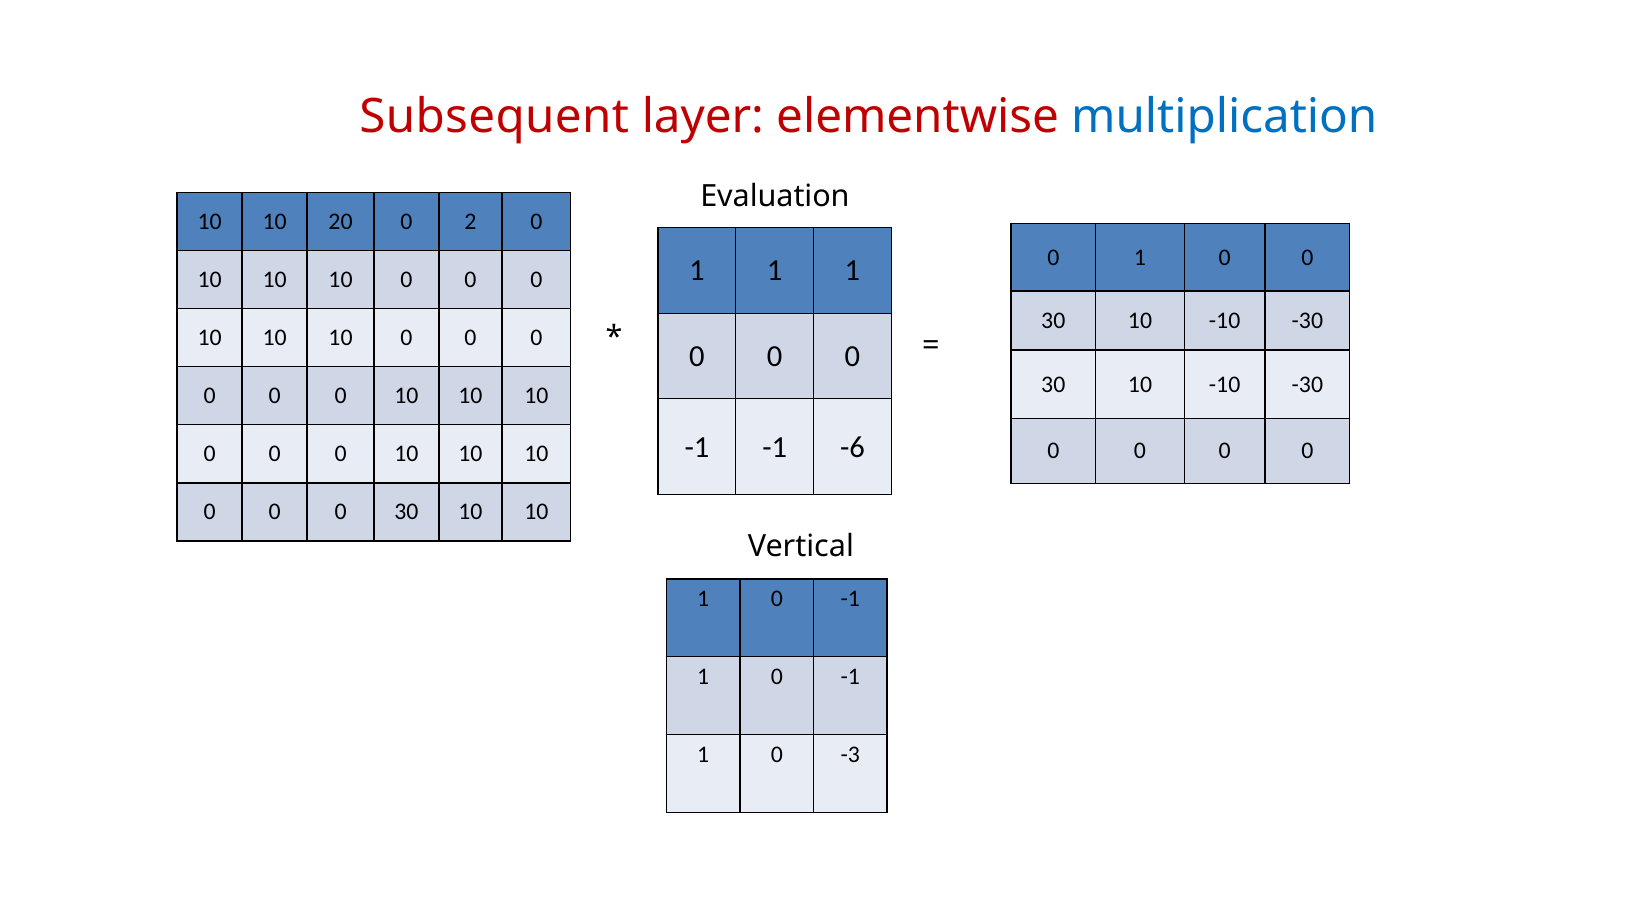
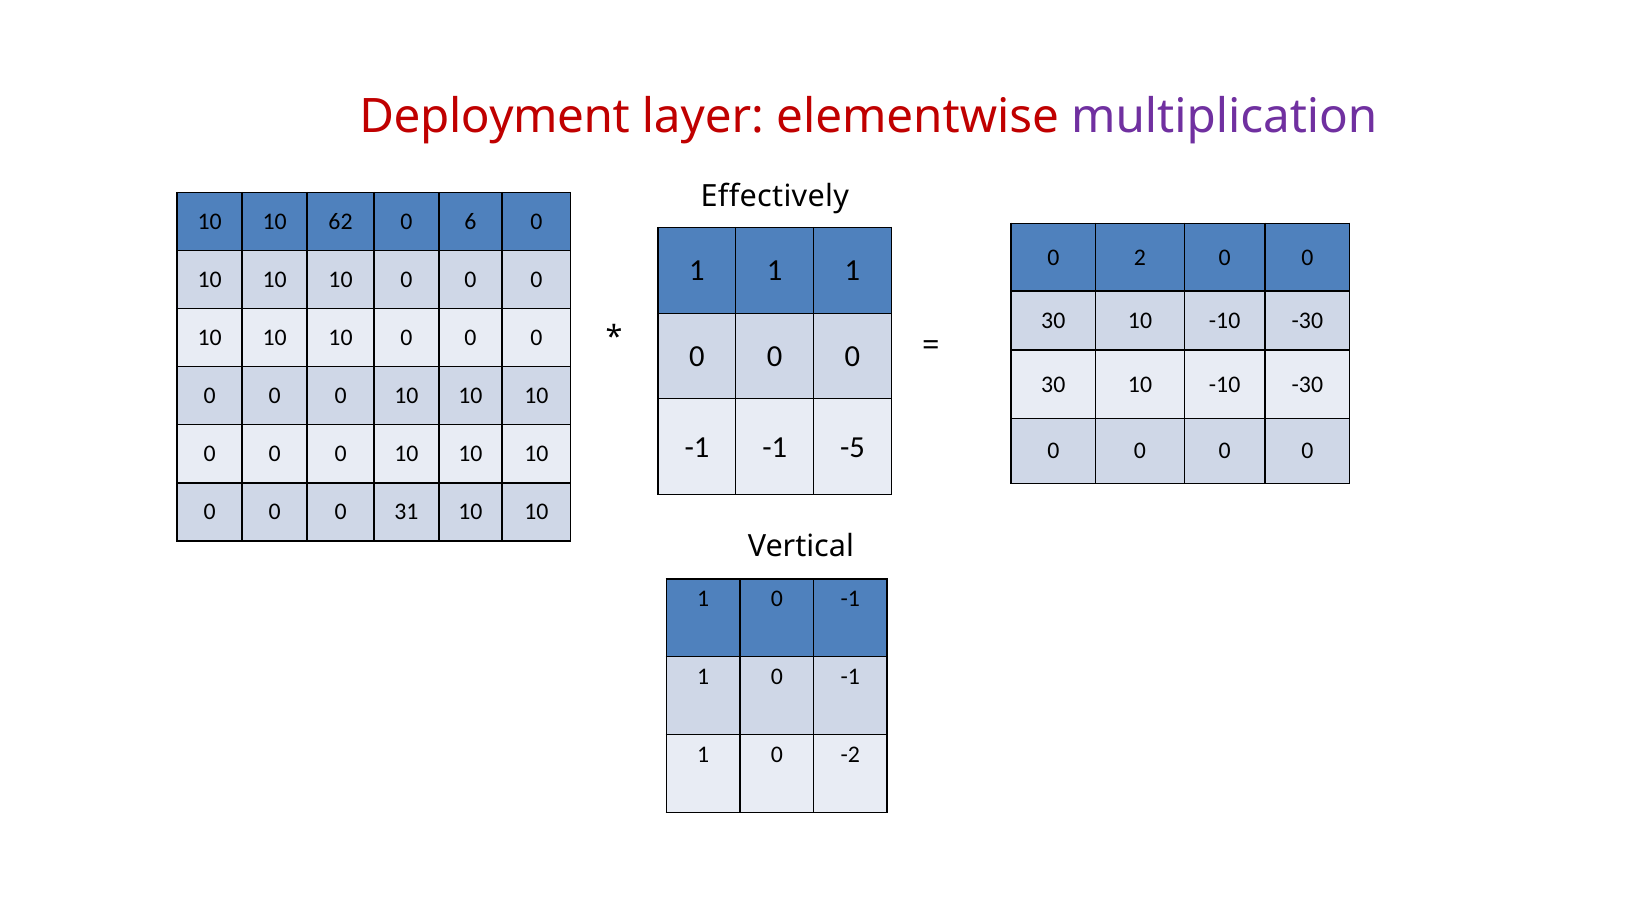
Subsequent: Subsequent -> Deployment
multiplication colour: blue -> purple
Evaluation: Evaluation -> Effectively
20: 20 -> 62
2: 2 -> 6
0 1: 1 -> 2
-6: -6 -> -5
0 0 0 30: 30 -> 31
-3: -3 -> -2
